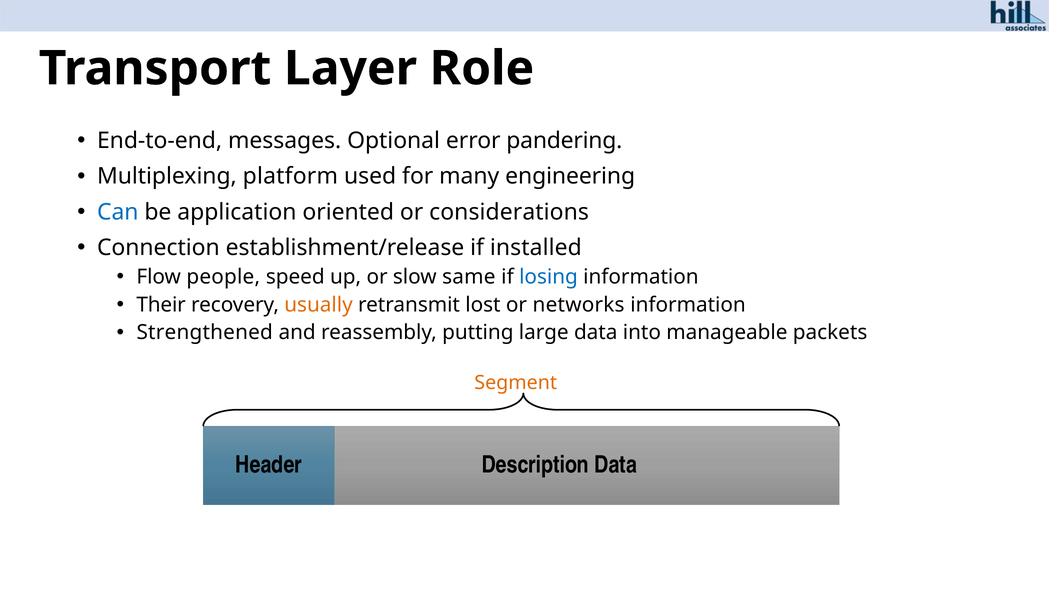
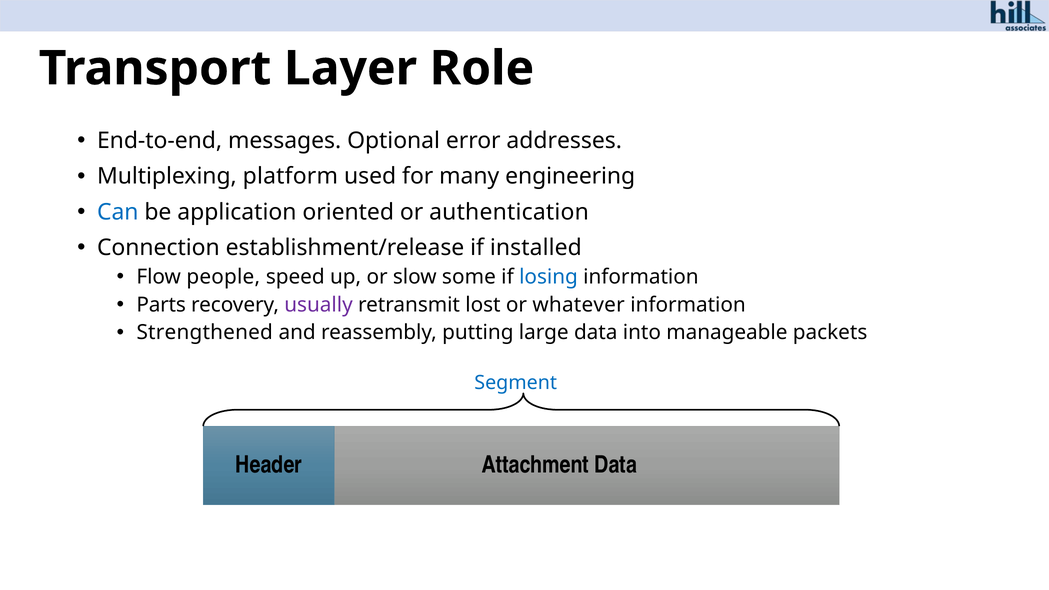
pandering: pandering -> addresses
considerations: considerations -> authentication
same: same -> some
Their: Their -> Parts
usually colour: orange -> purple
networks: networks -> whatever
Segment colour: orange -> blue
Description: Description -> Attachment
